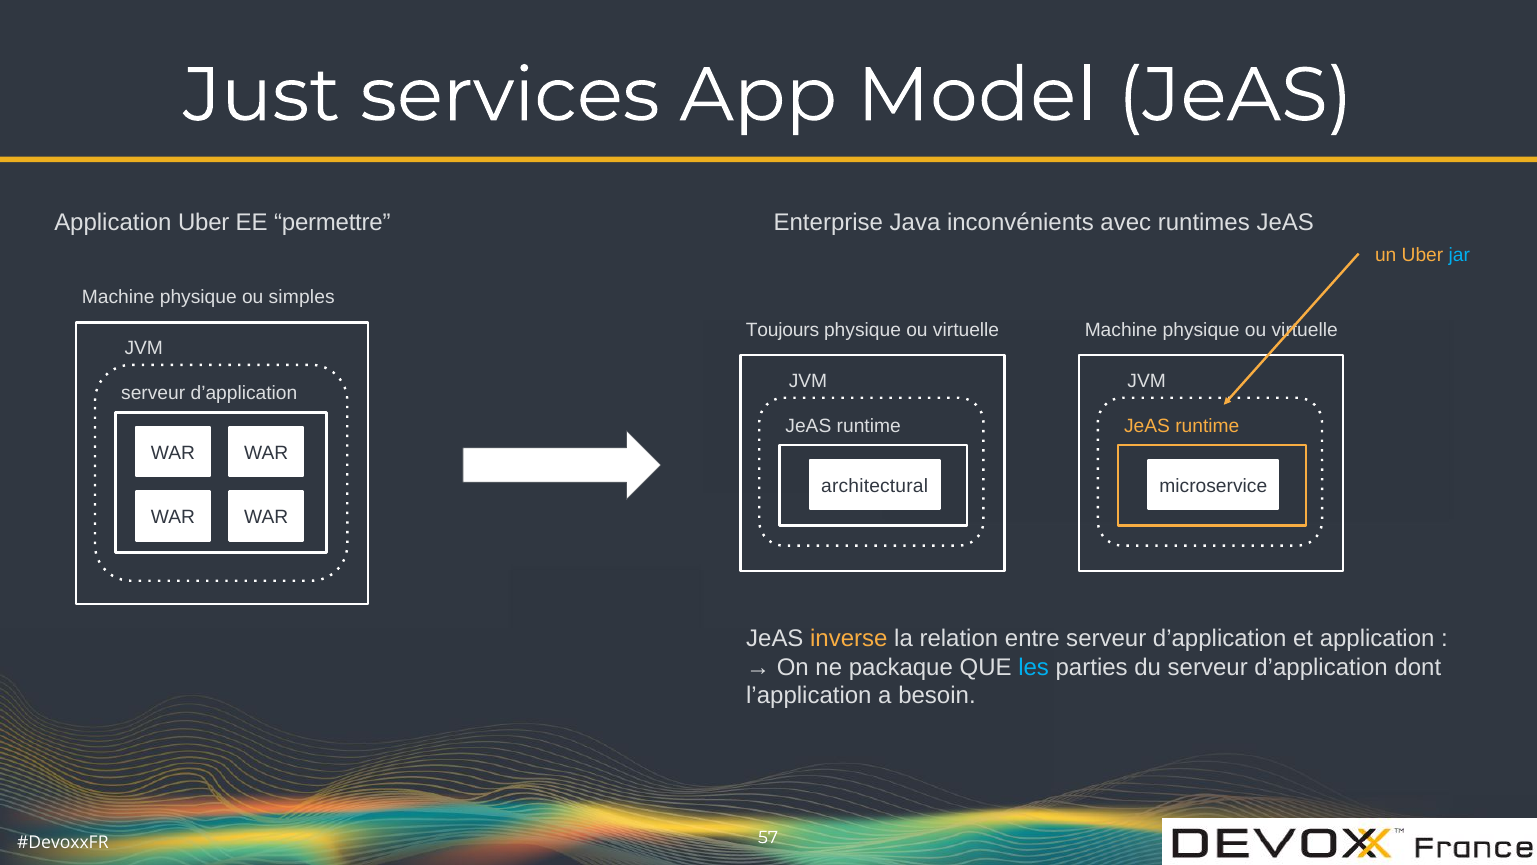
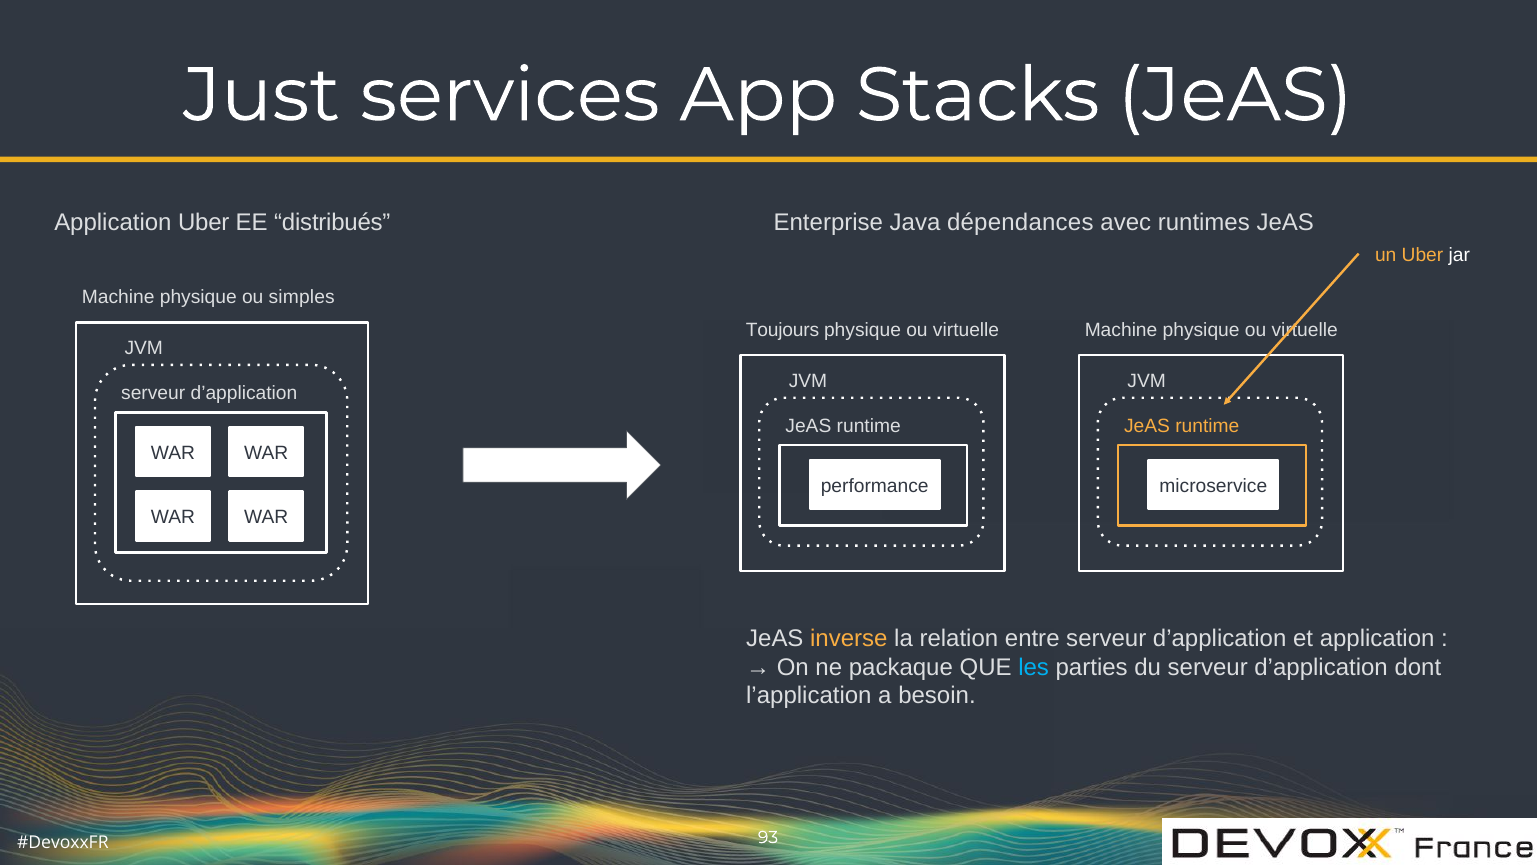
Model: Model -> Stacks
permettre: permettre -> distribués
inconvénients: inconvénients -> dépendances
jar colour: light blue -> white
architectural: architectural -> performance
57: 57 -> 93
